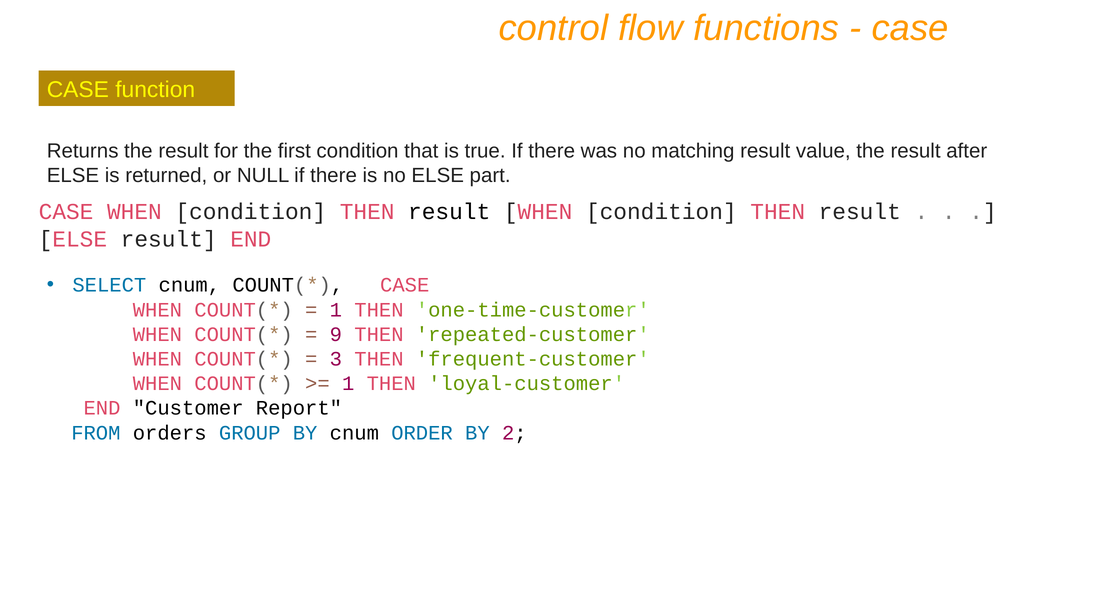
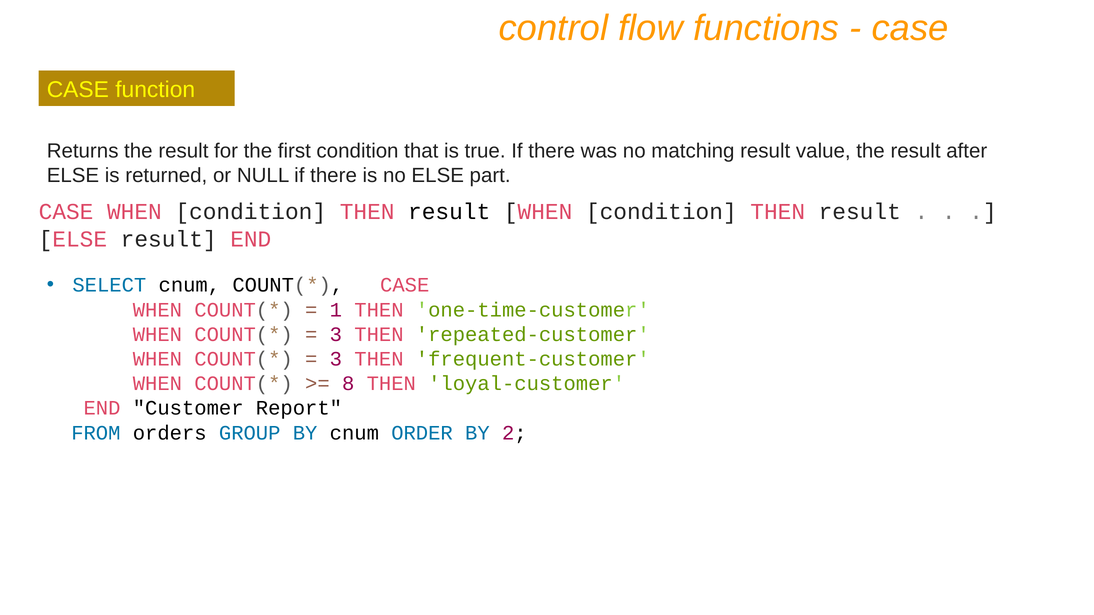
9 at (336, 335): 9 -> 3
1 at (348, 384): 1 -> 8
